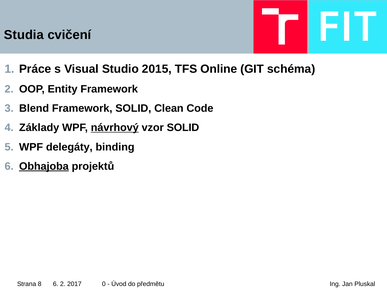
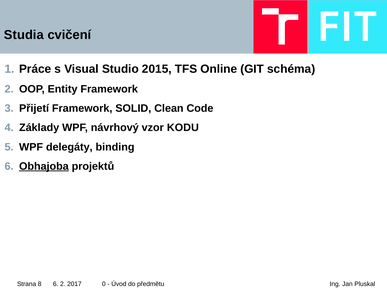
Blend: Blend -> Přijetí
návrhový underline: present -> none
vzor SOLID: SOLID -> KODU
